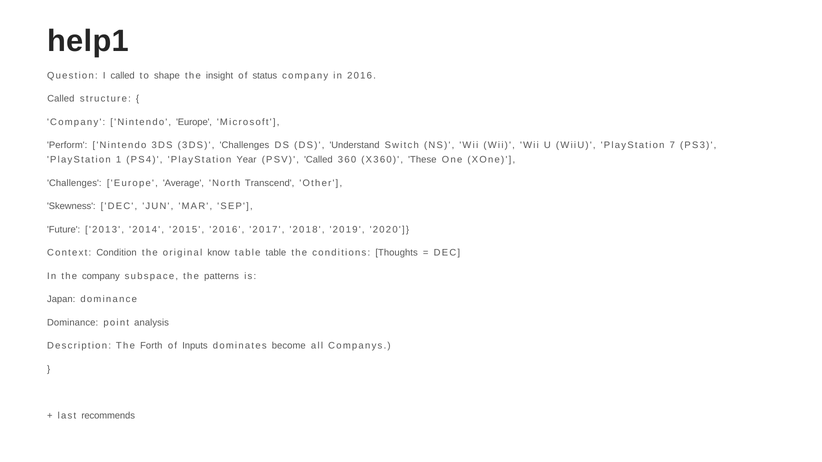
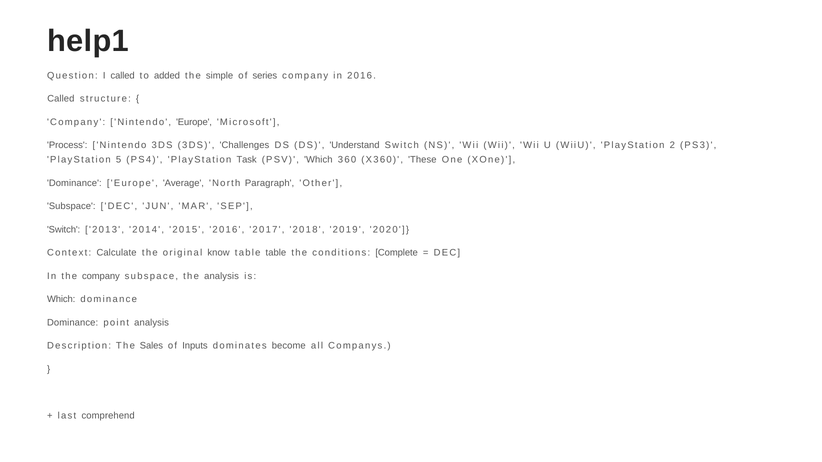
shape: shape -> added
insight: insight -> simple
status: status -> series
Perform: Perform -> Process
7: 7 -> 2
1: 1 -> 5
Year: Year -> Task
PSV Called: Called -> Which
Challenges at (74, 183): Challenges -> Dominance
Transcend: Transcend -> Paragraph
Skewness at (71, 207): Skewness -> Subspace
Future at (64, 230): Future -> Switch
Condition: Condition -> Calculate
Thoughts: Thoughts -> Complete
the patterns: patterns -> analysis
Japan at (61, 300): Japan -> Which
Forth: Forth -> Sales
recommends: recommends -> comprehend
